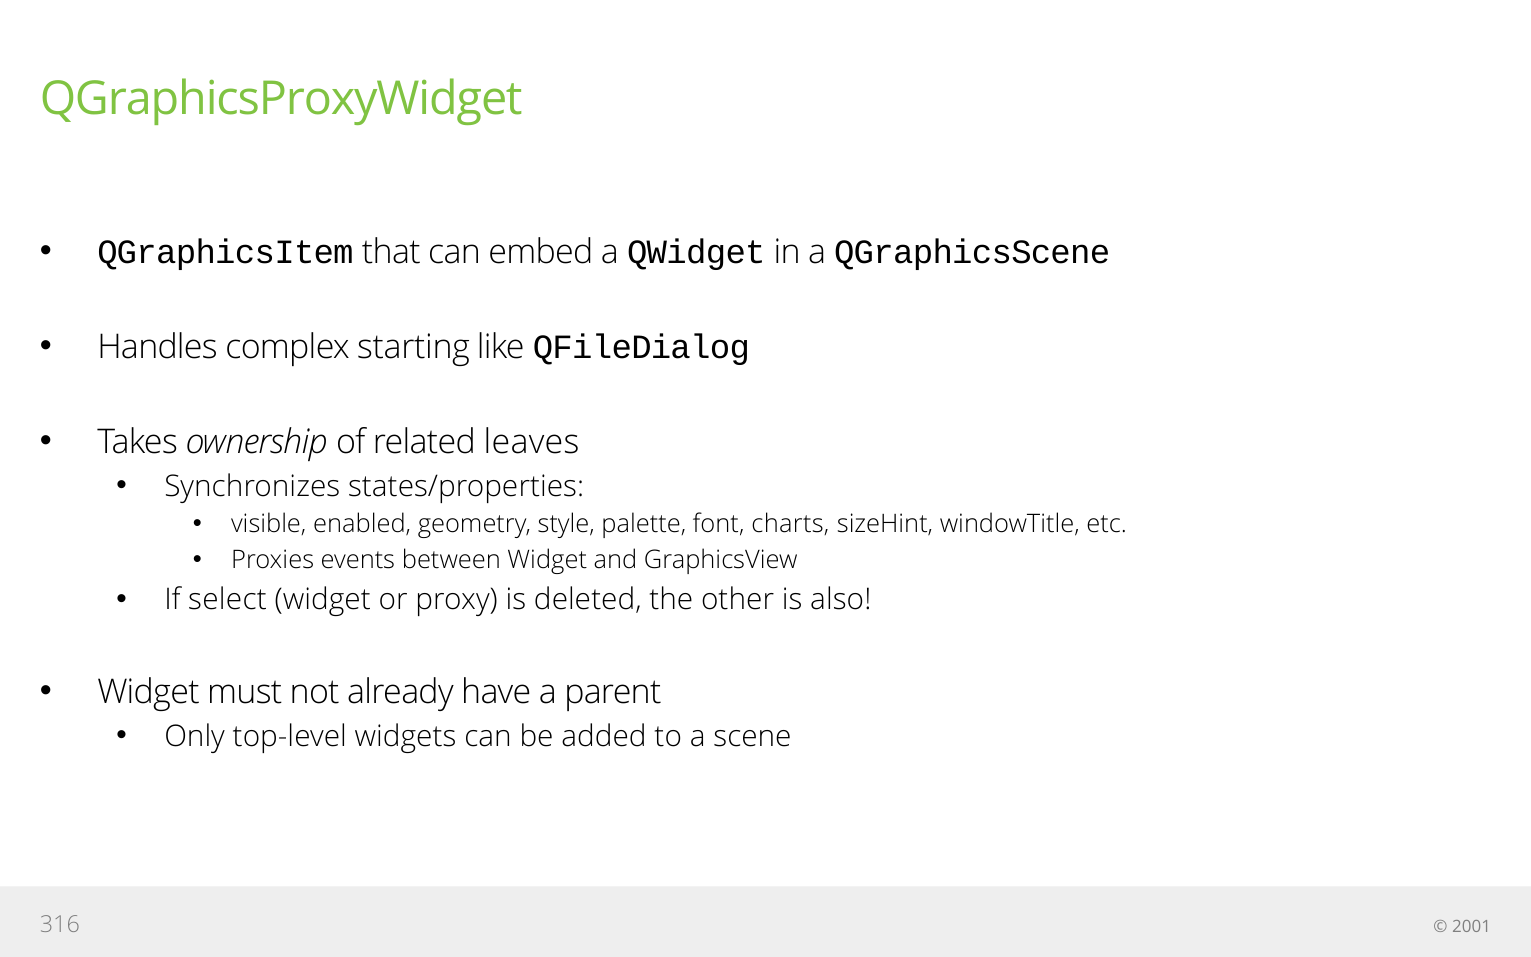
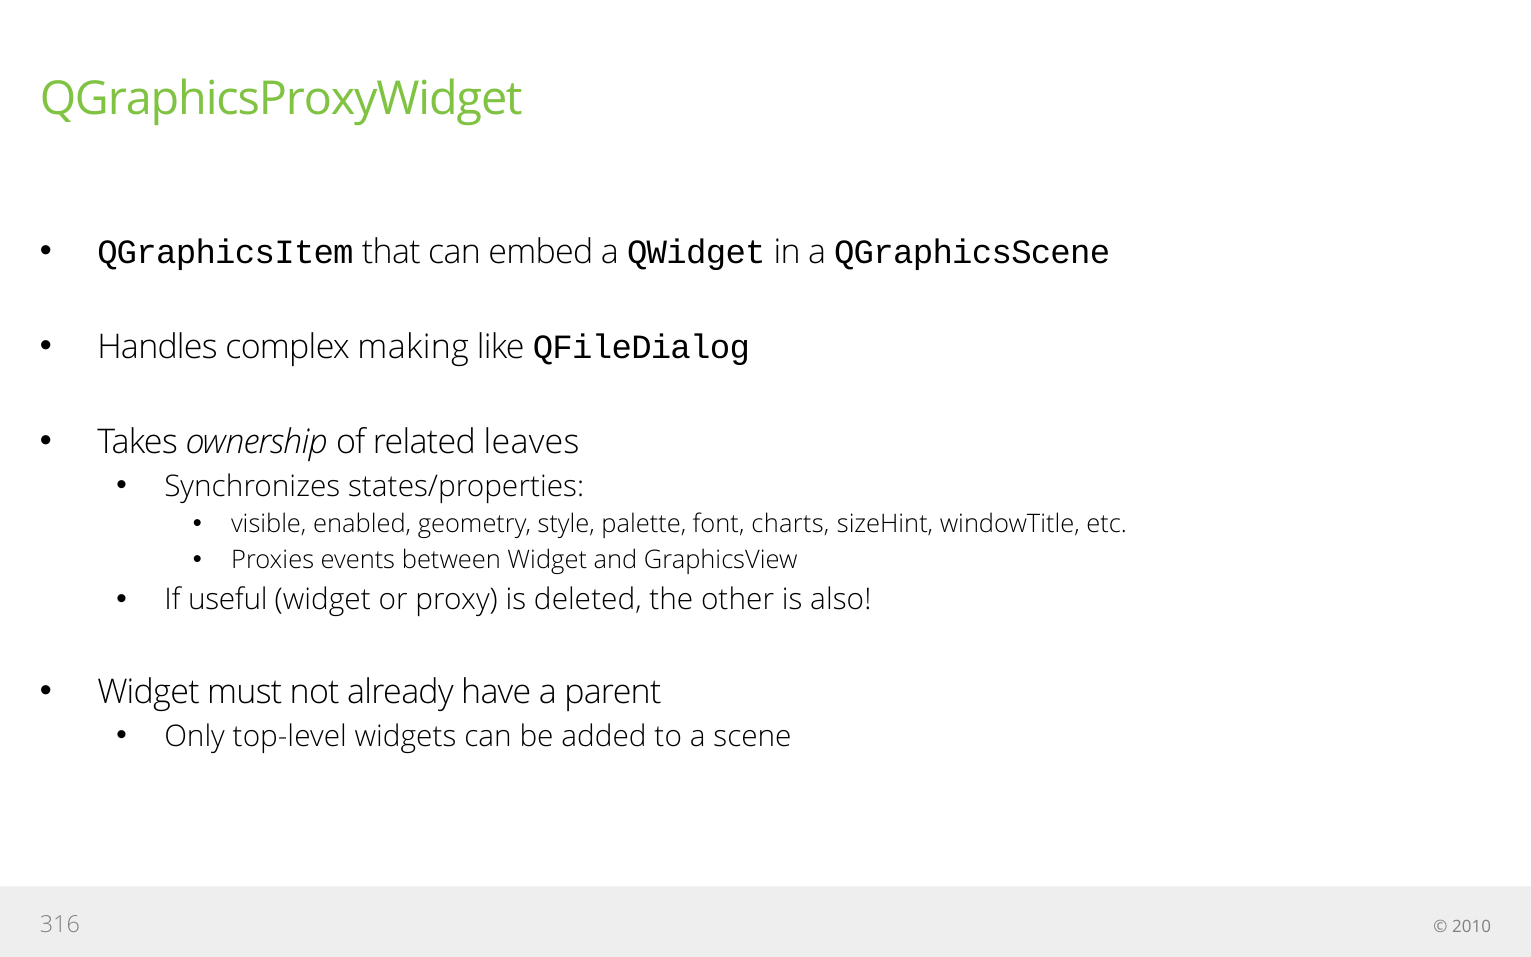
starting: starting -> making
select: select -> useful
2001: 2001 -> 2010
